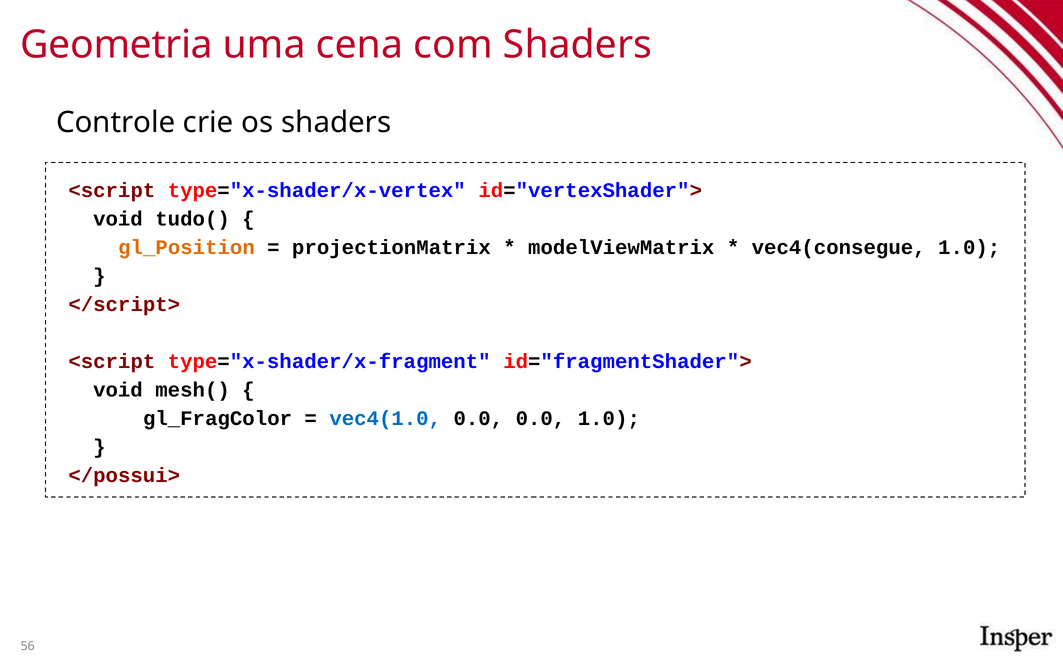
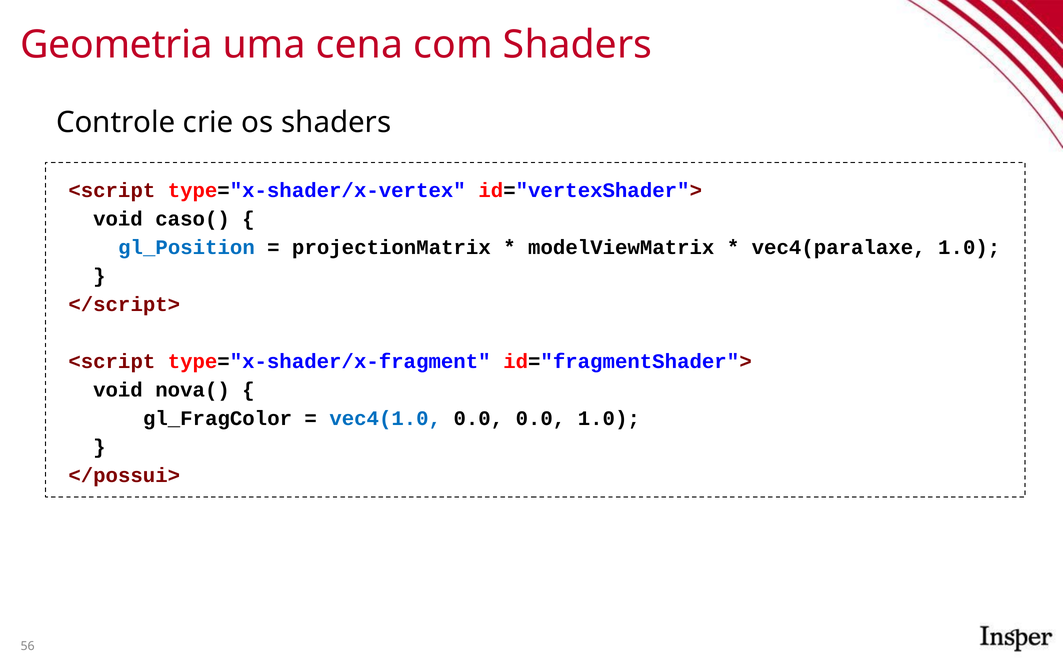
tudo(: tudo( -> caso(
gl_Position colour: orange -> blue
vec4(consegue: vec4(consegue -> vec4(paralaxe
mesh(: mesh( -> nova(
